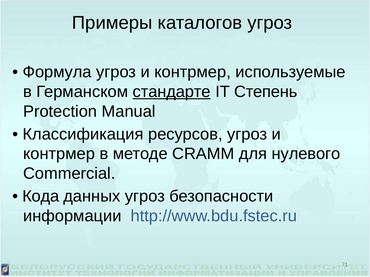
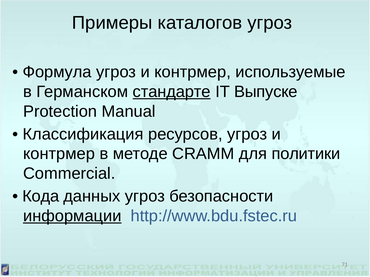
Степень: Степень -> Выпуске
нулевого: нулевого -> политики
информации underline: none -> present
